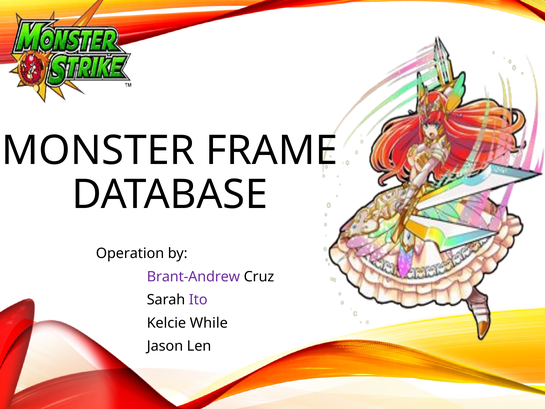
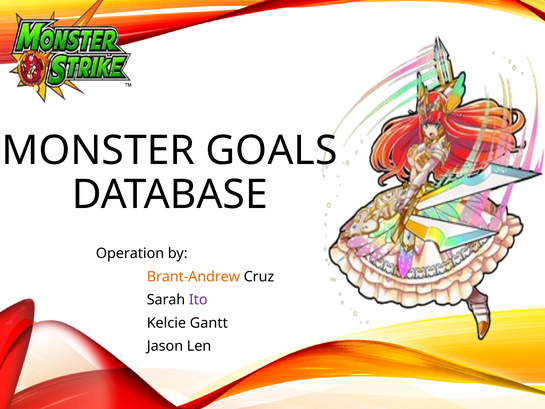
FRAME: FRAME -> GOALS
Brant-Andrew colour: purple -> orange
While: While -> Gantt
